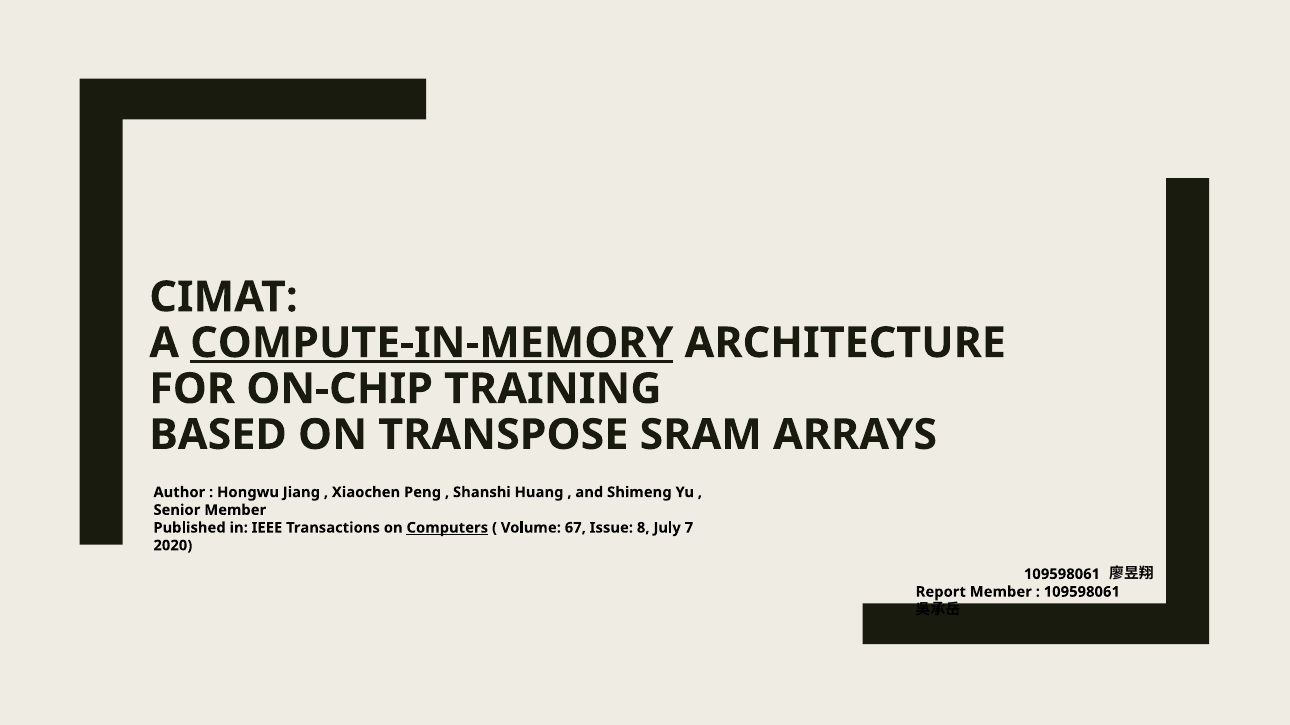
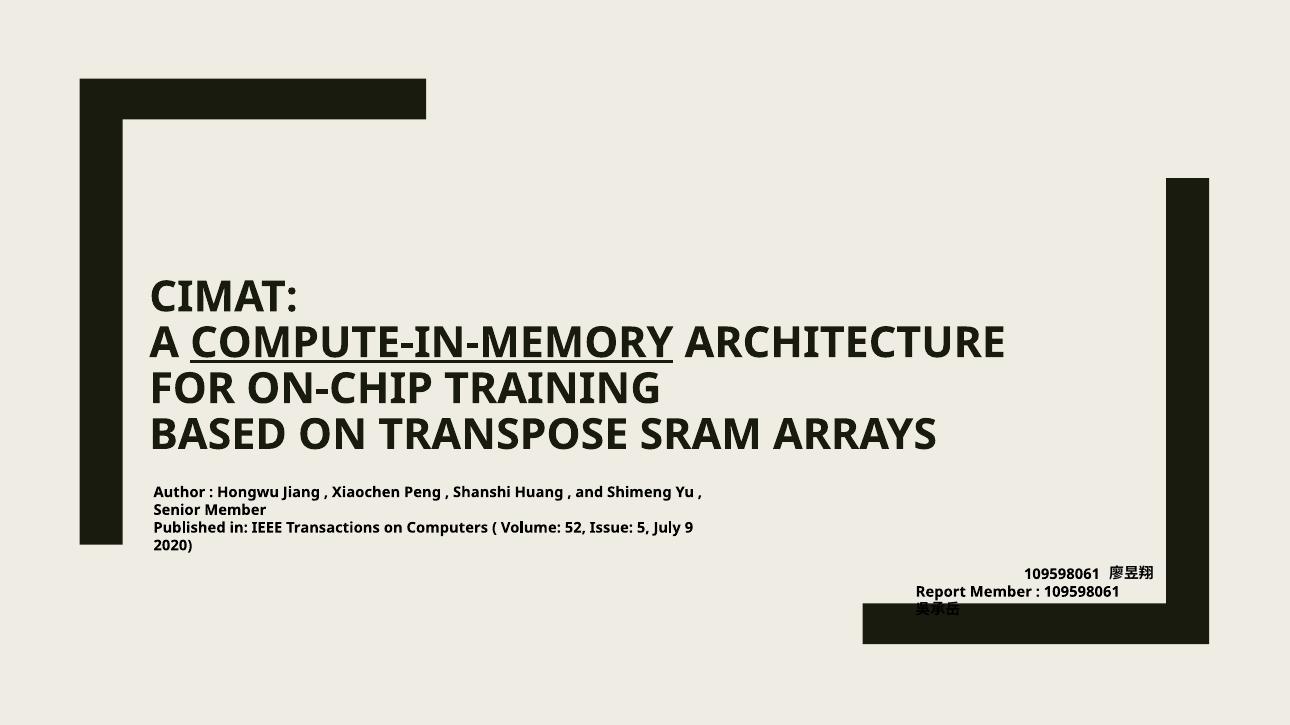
Computers underline: present -> none
67: 67 -> 52
8: 8 -> 5
7: 7 -> 9
